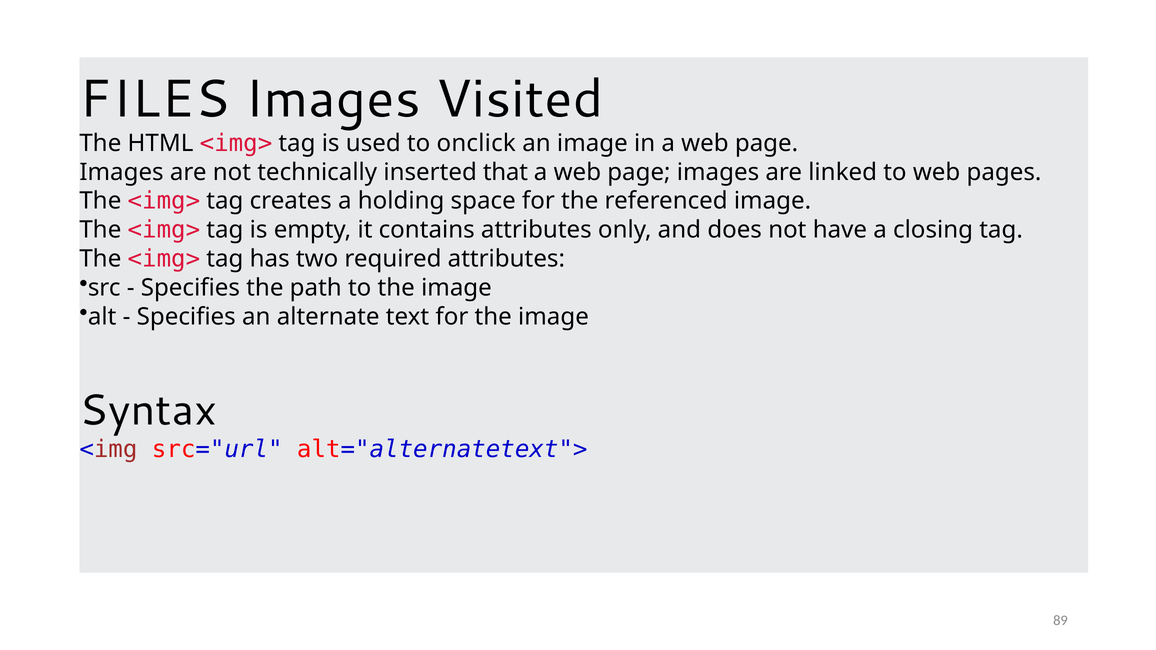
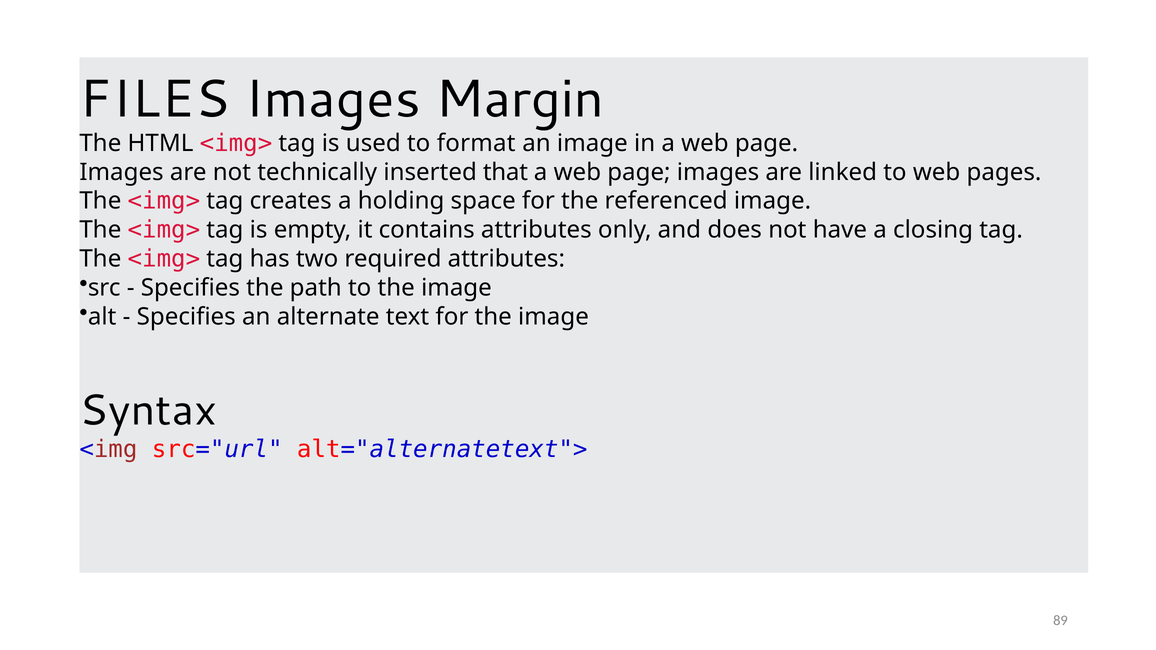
Visited: Visited -> Margin
onclick: onclick -> format
